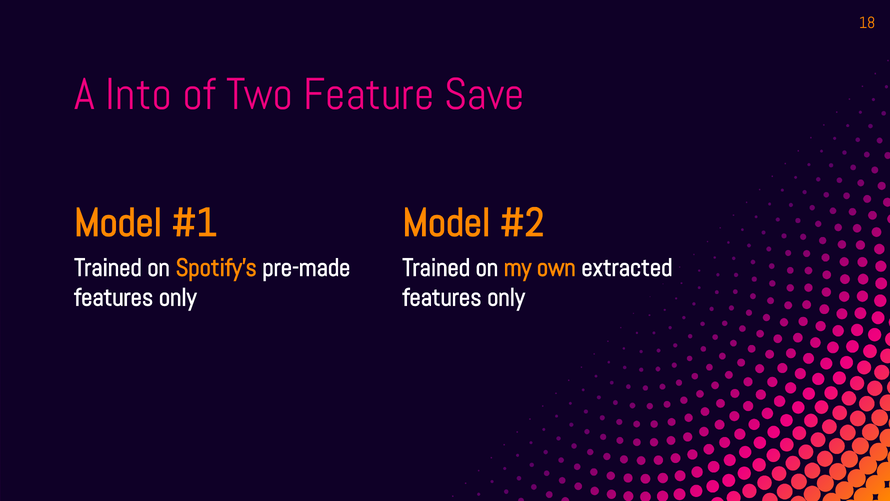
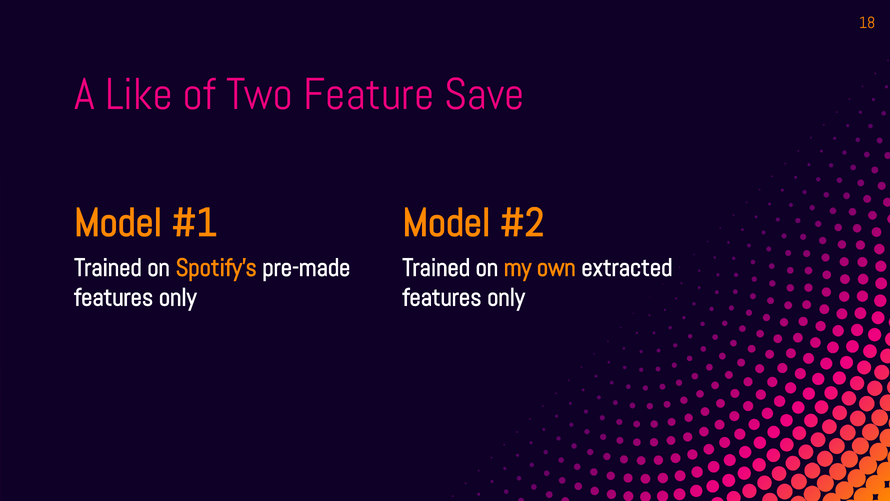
Into: Into -> Like
